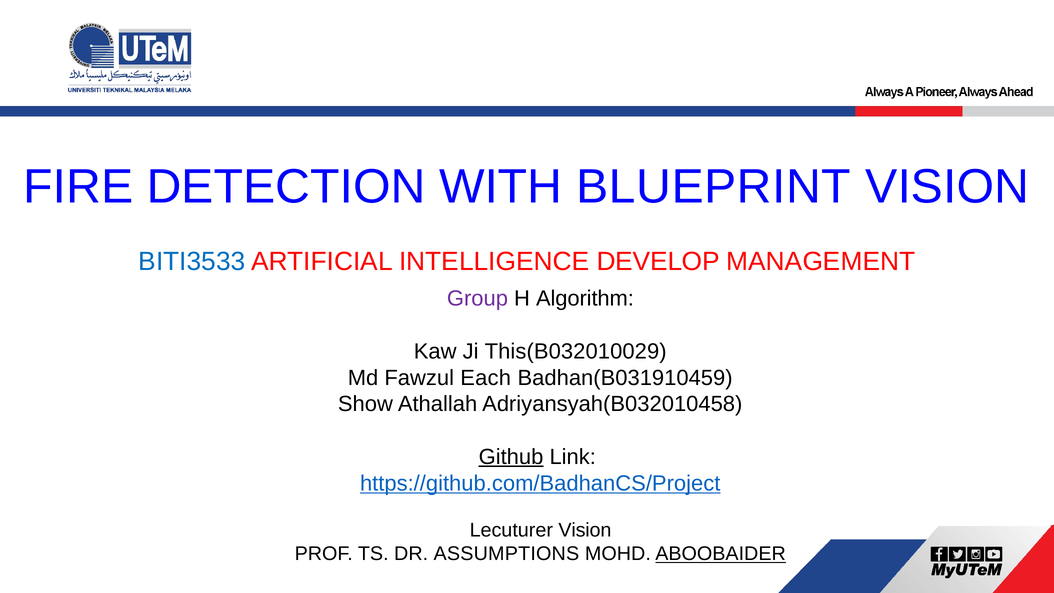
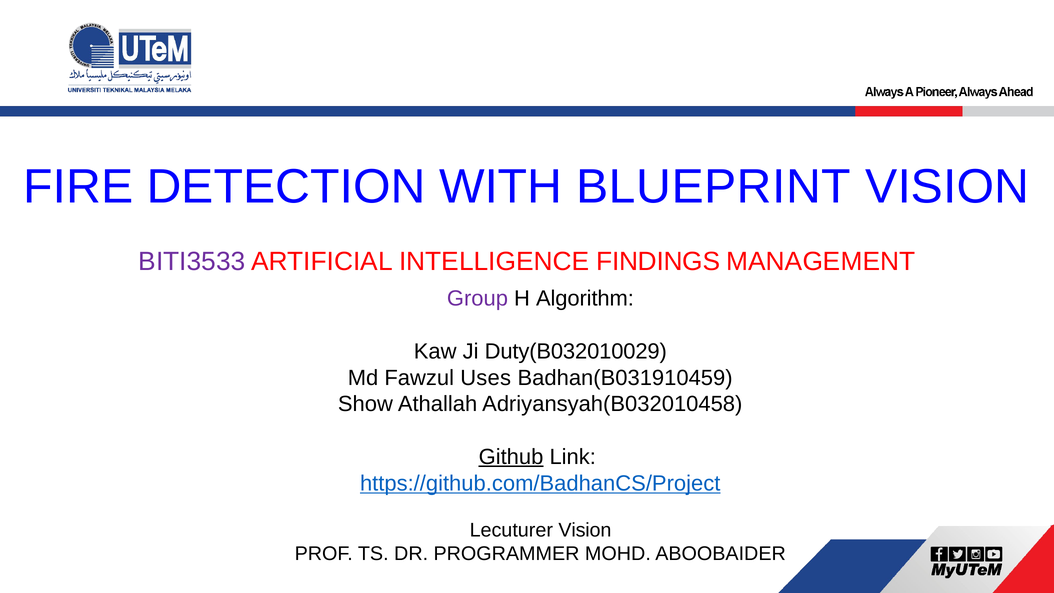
BITI3533 colour: blue -> purple
DEVELOP: DEVELOP -> FINDINGS
This(B032010029: This(B032010029 -> Duty(B032010029
Each: Each -> Uses
ASSUMPTIONS: ASSUMPTIONS -> PROGRAMMER
ABOOBAIDER underline: present -> none
